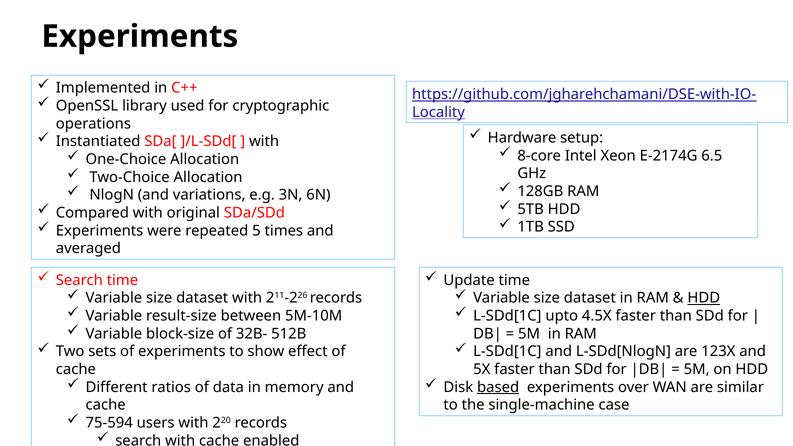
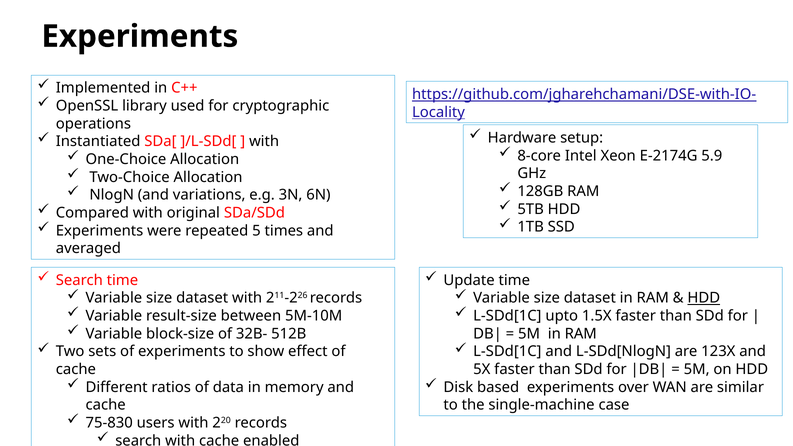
6.5: 6.5 -> 5.9
4.5X: 4.5X -> 1.5X
based underline: present -> none
75-594: 75-594 -> 75-830
